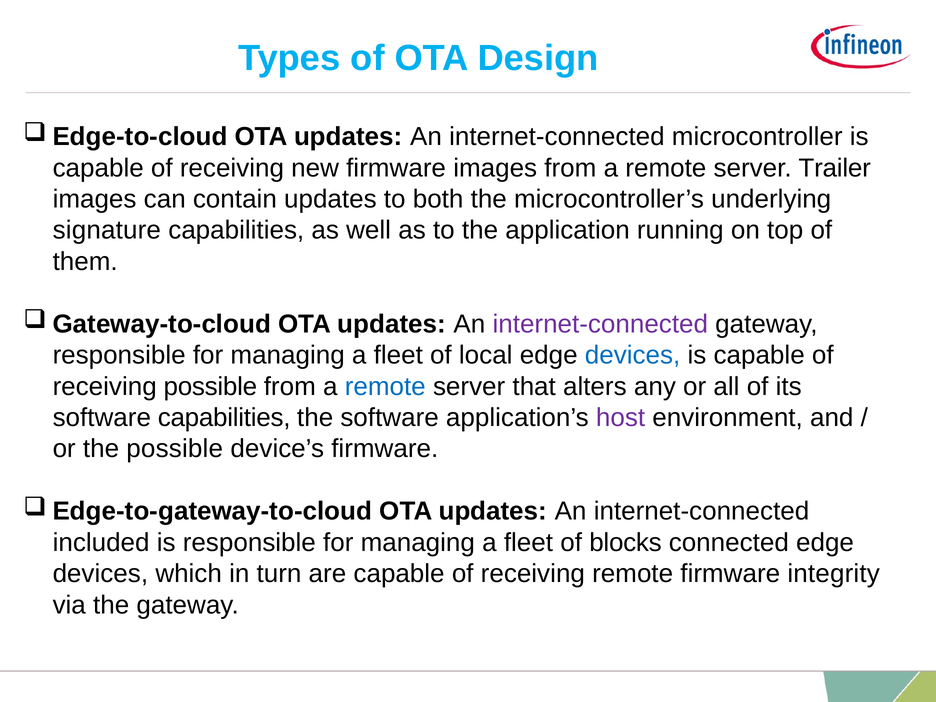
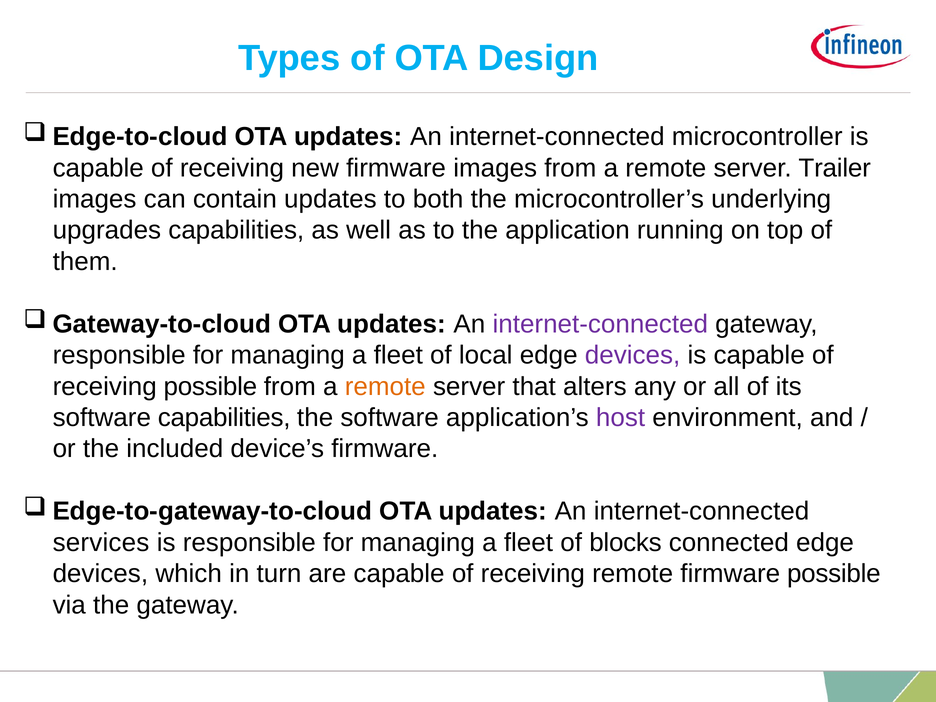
signature: signature -> upgrades
devices at (633, 355) colour: blue -> purple
remote at (385, 386) colour: blue -> orange
the possible: possible -> included
included: included -> services
firmware integrity: integrity -> possible
